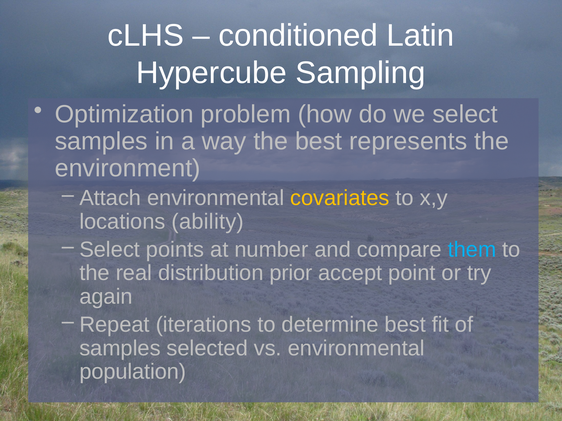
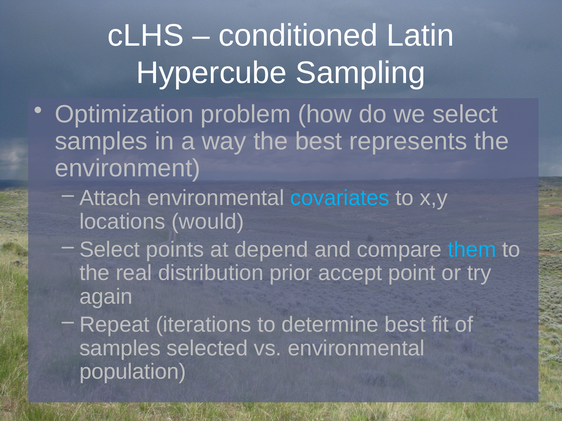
covariates colour: yellow -> light blue
ability: ability -> would
number: number -> depend
